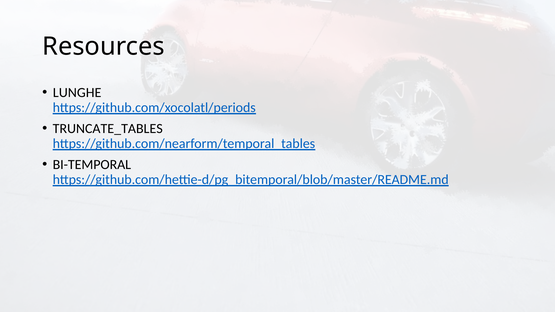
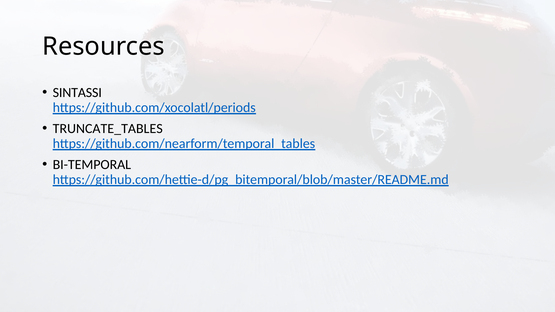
LUNGHE: LUNGHE -> SINTASSI
